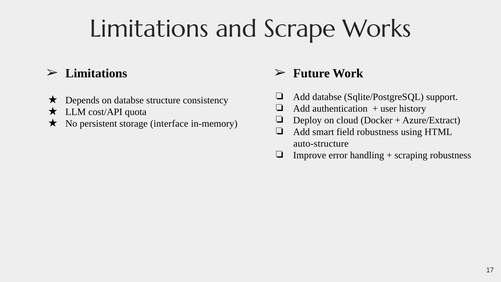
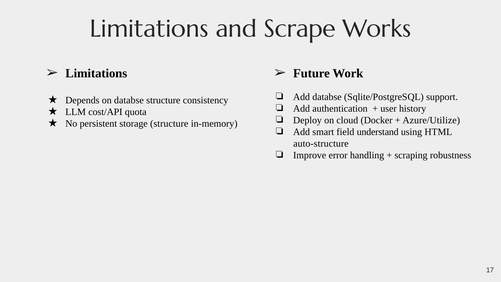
Azure/Extract: Azure/Extract -> Azure/Utilize
storage interface: interface -> structure
field robustness: robustness -> understand
